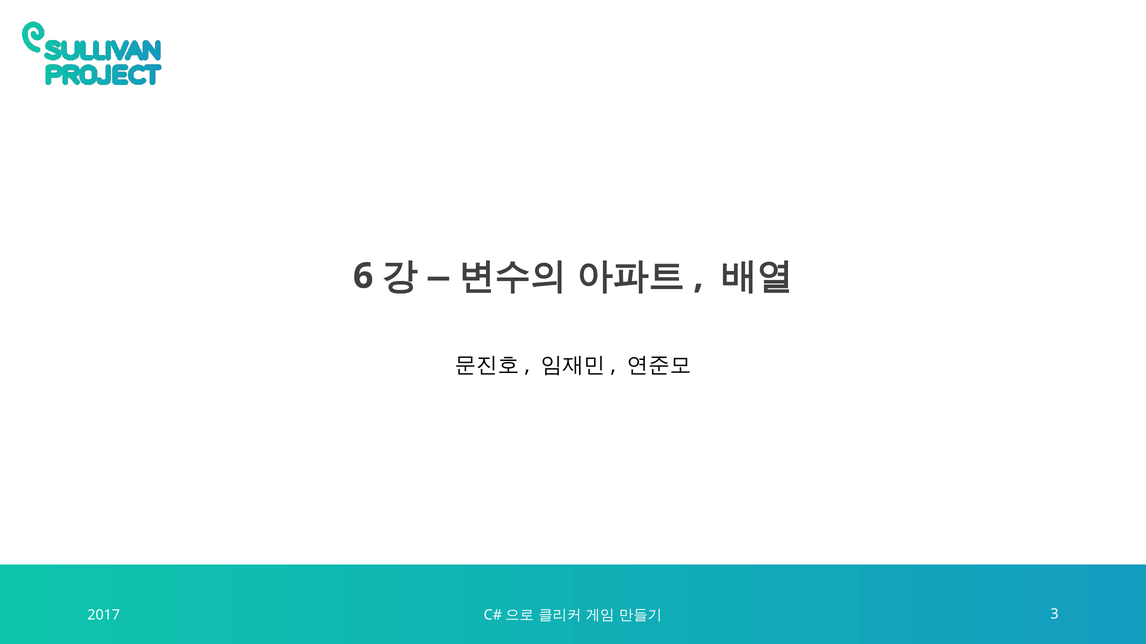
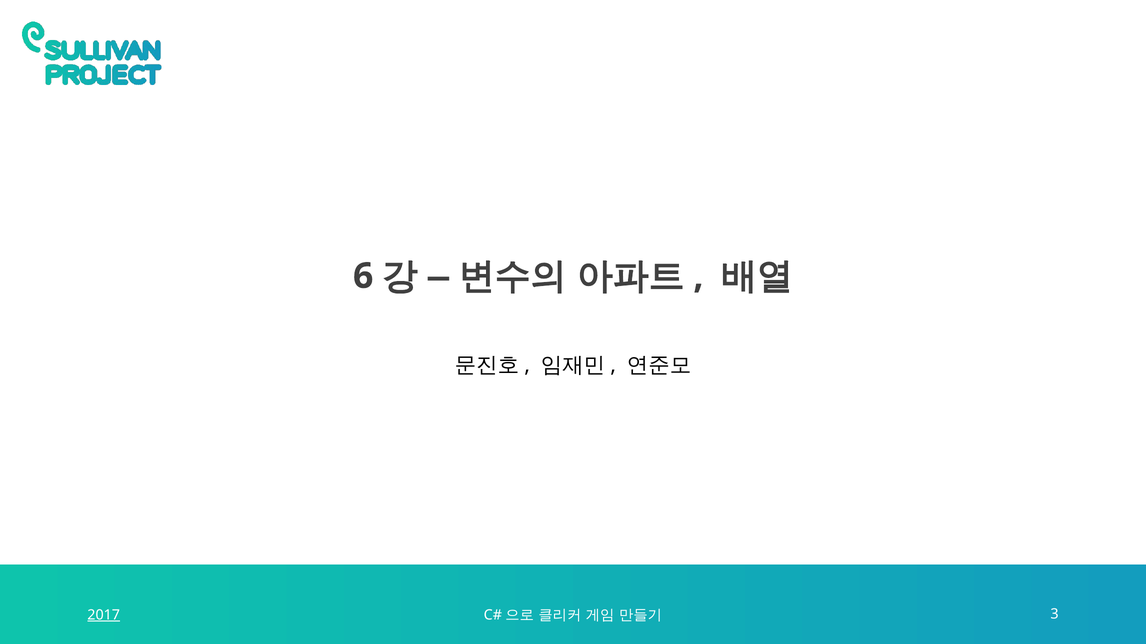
2017 underline: none -> present
